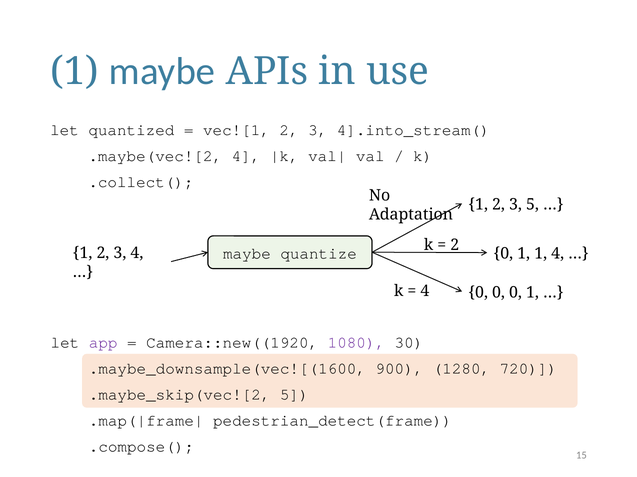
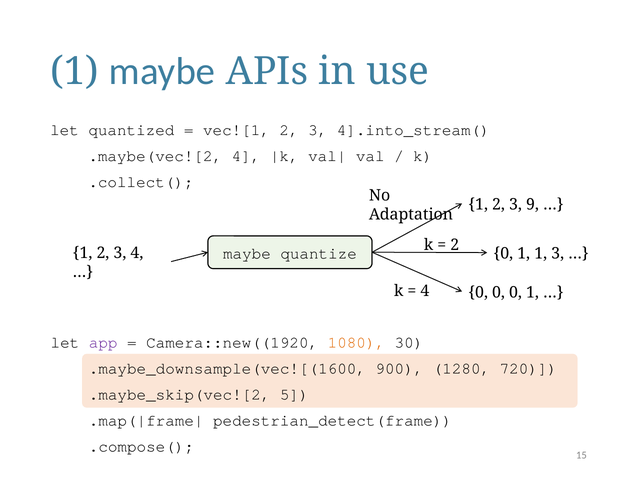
3 5: 5 -> 9
1 4: 4 -> 3
1080 colour: purple -> orange
